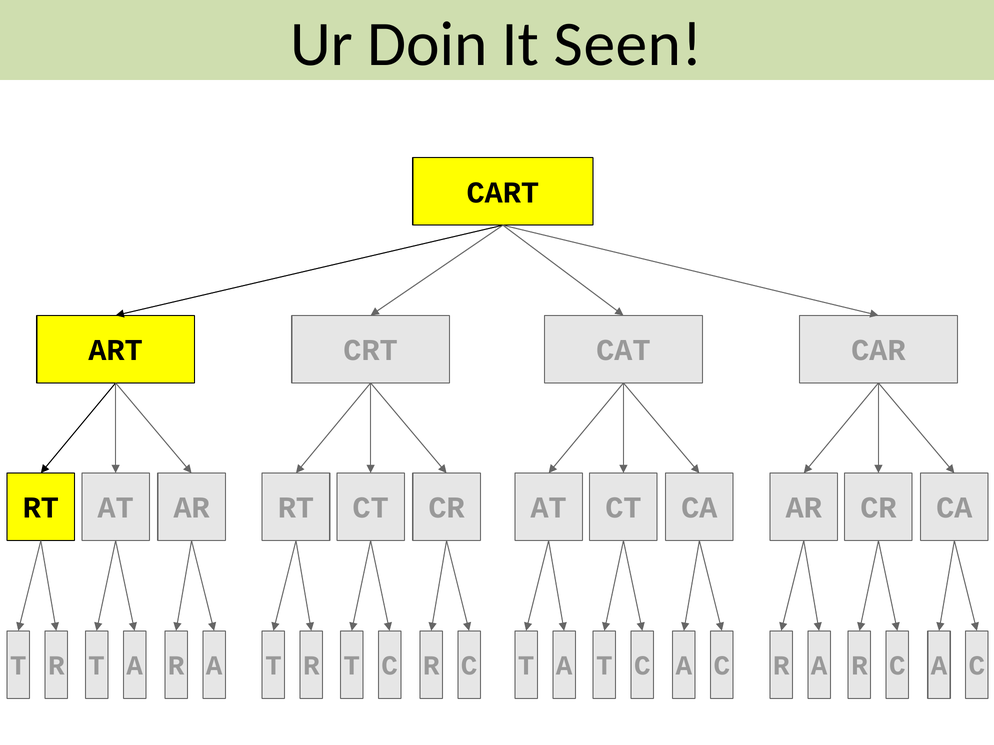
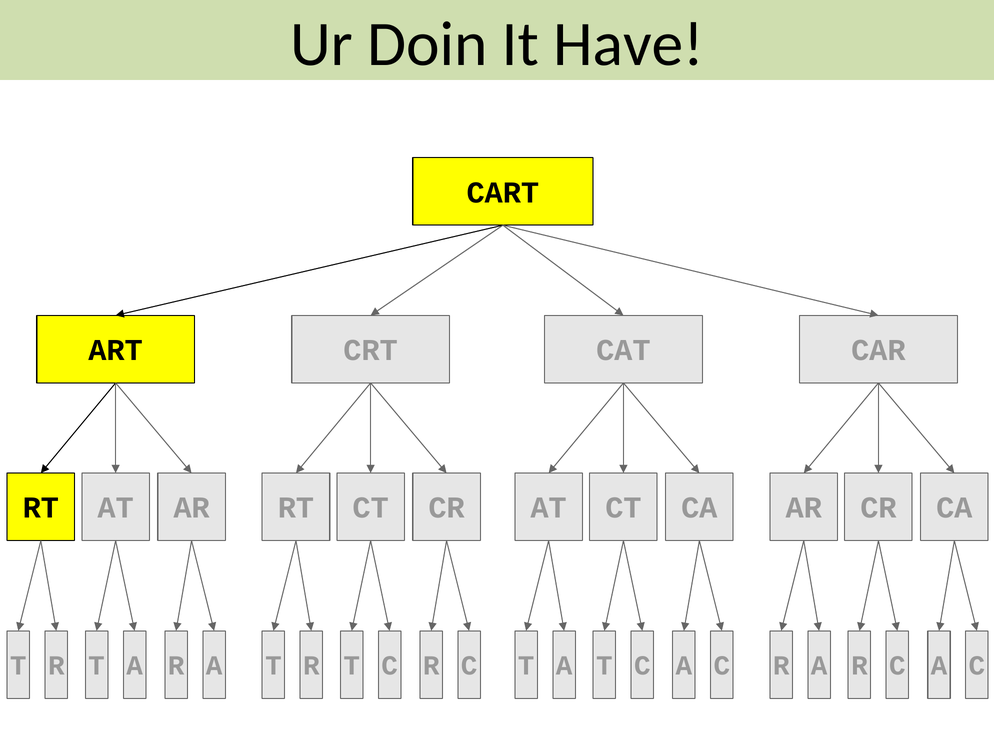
Seen: Seen -> Have
